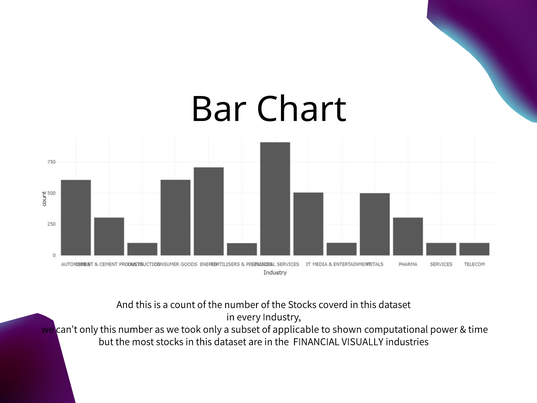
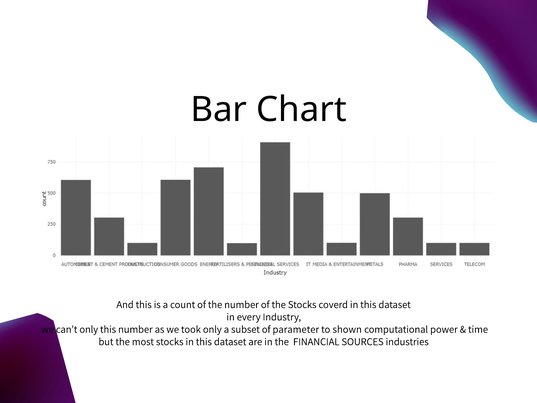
applicable: applicable -> parameter
VISUALLY: VISUALLY -> SOURCES
